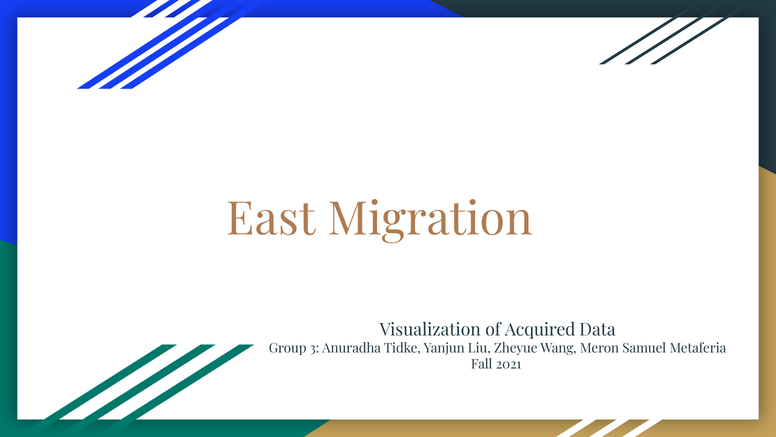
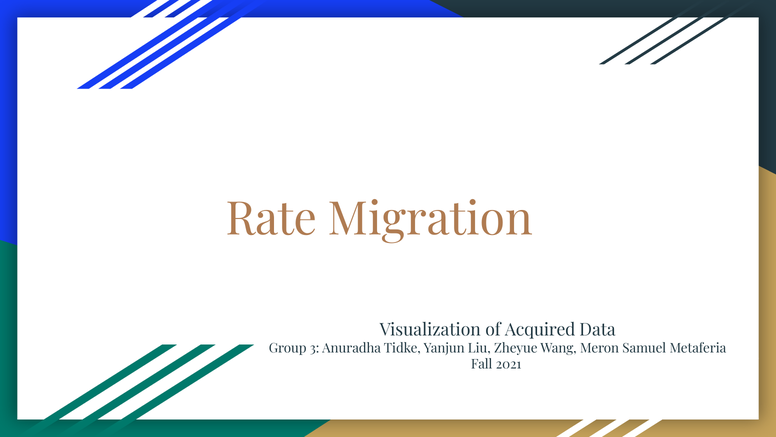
East: East -> Rate
